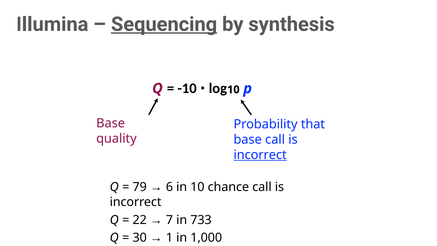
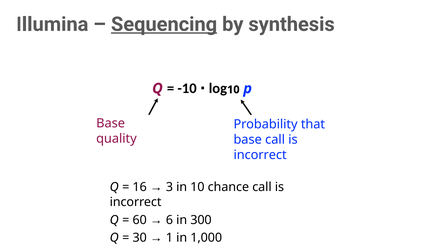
incorrect at (260, 155) underline: present -> none
79: 79 -> 16
6: 6 -> 3
22: 22 -> 60
7: 7 -> 6
733: 733 -> 300
